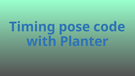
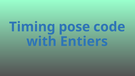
Planter: Planter -> Entiers
